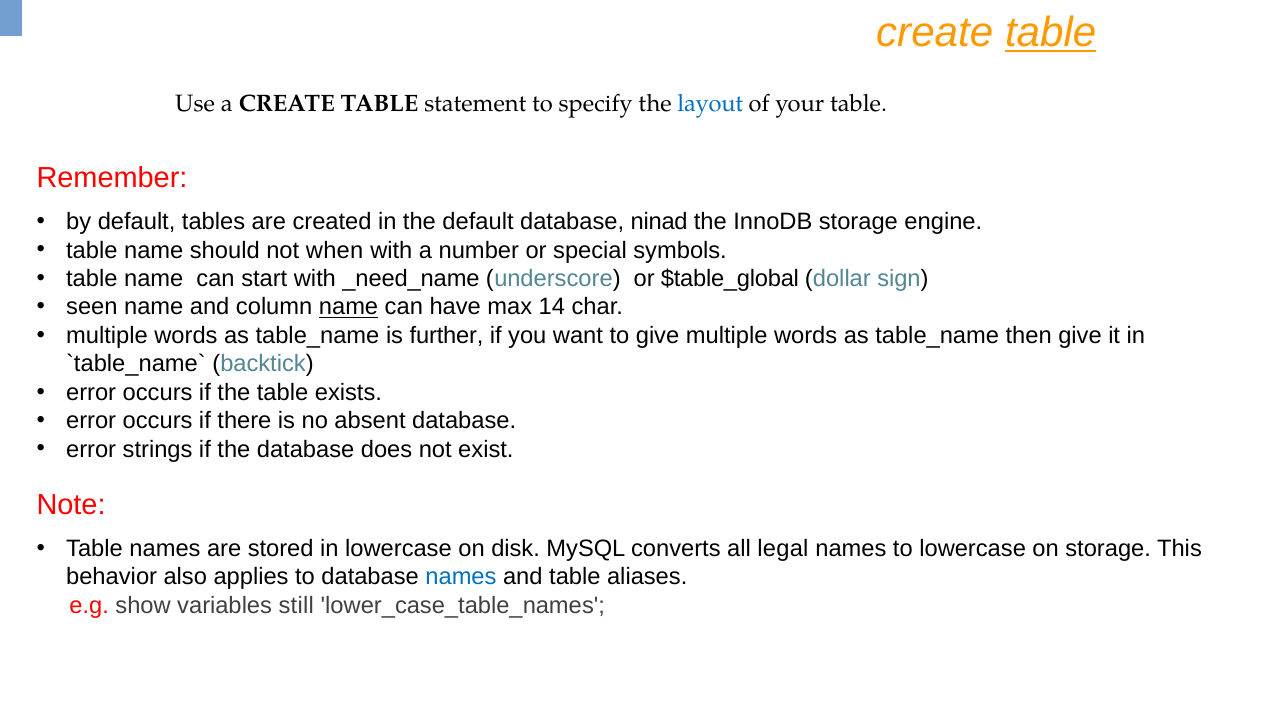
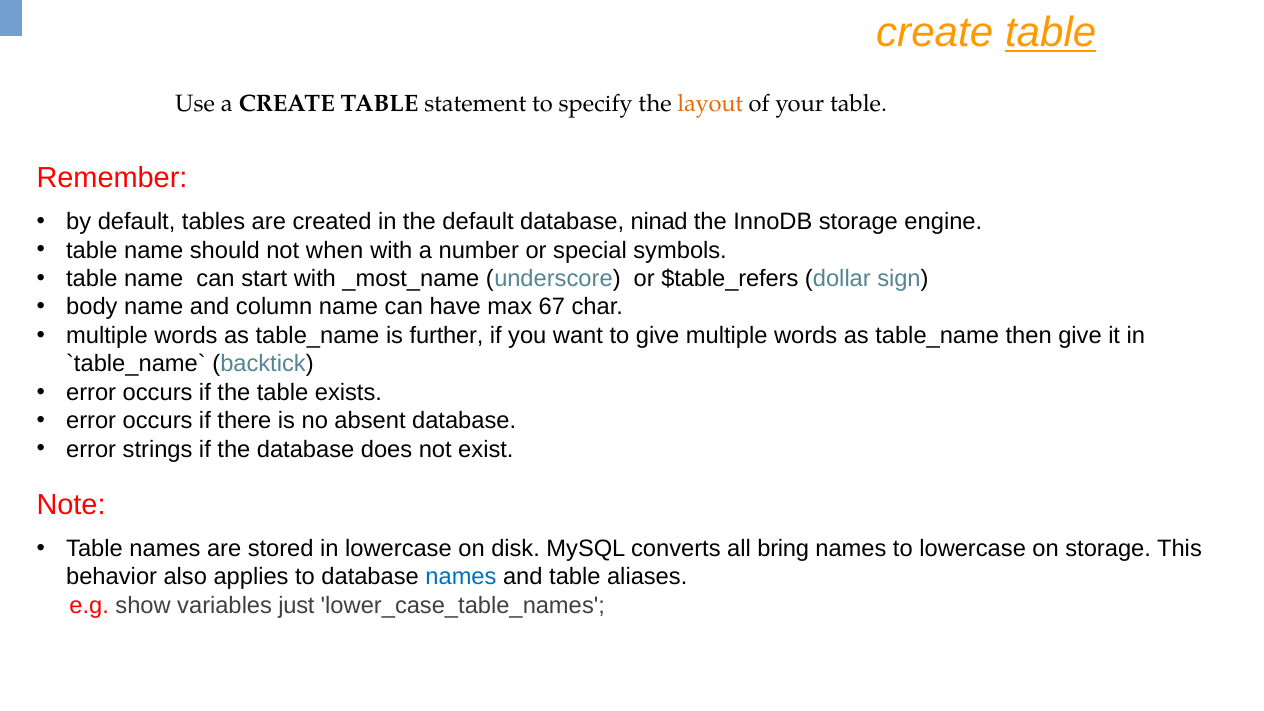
layout colour: blue -> orange
_need_name: _need_name -> _most_name
$table_global: $table_global -> $table_refers
seen: seen -> body
name at (349, 307) underline: present -> none
14: 14 -> 67
legal: legal -> bring
still: still -> just
